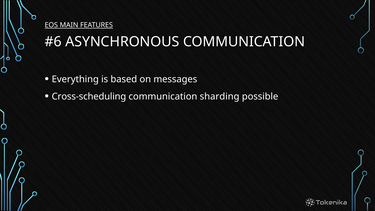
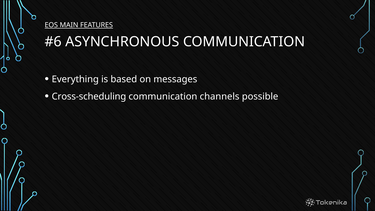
sharding: sharding -> channels
